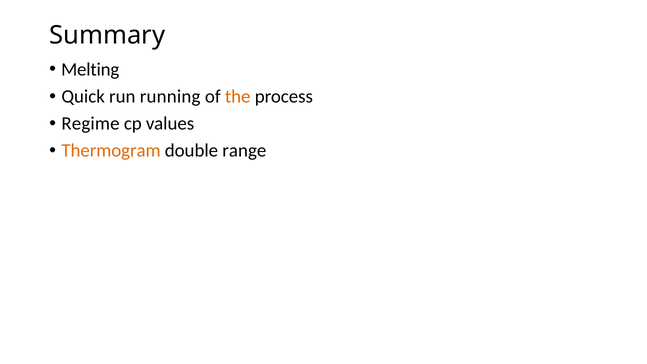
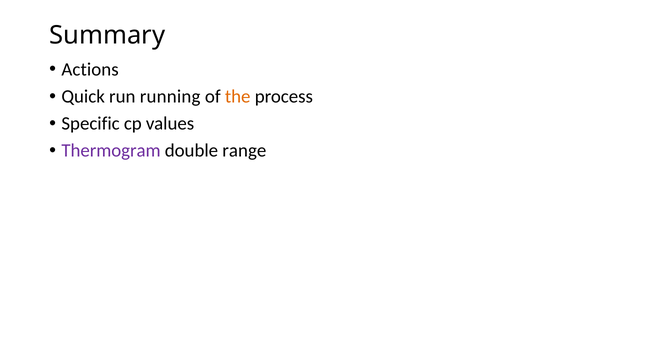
Melting: Melting -> Actions
Regime: Regime -> Specific
Thermogram colour: orange -> purple
